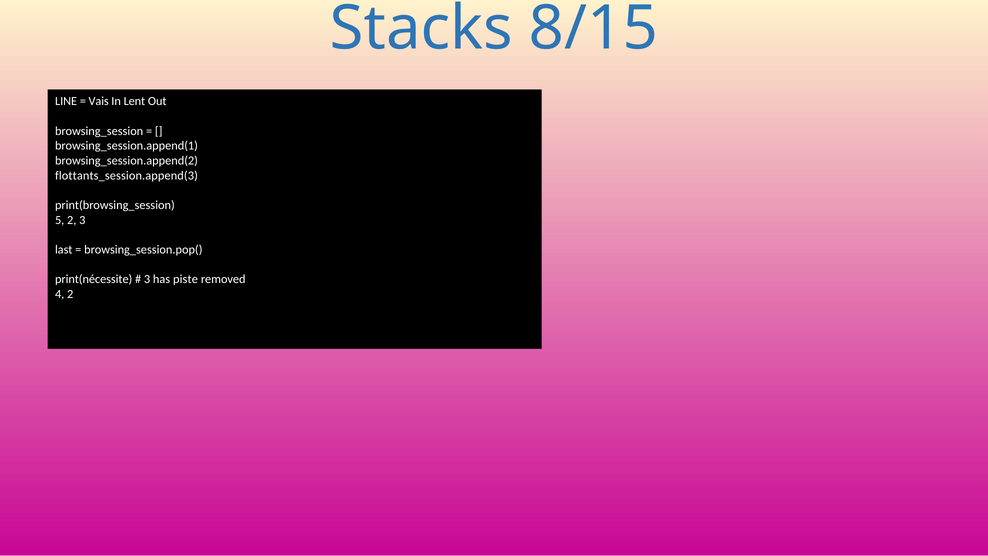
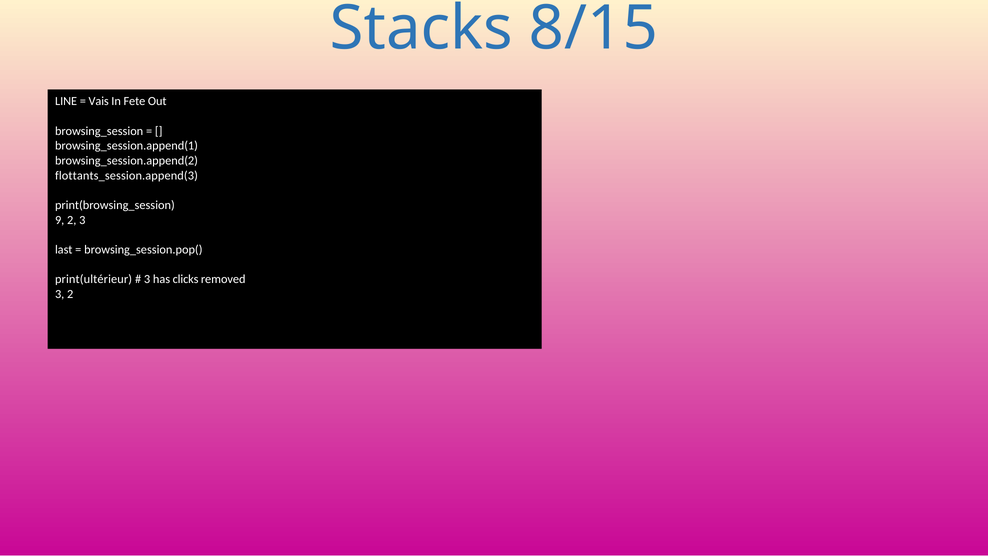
Lent: Lent -> Fete
5: 5 -> 9
print(nécessite: print(nécessite -> print(ultérieur
piste: piste -> clicks
4 at (60, 294): 4 -> 3
